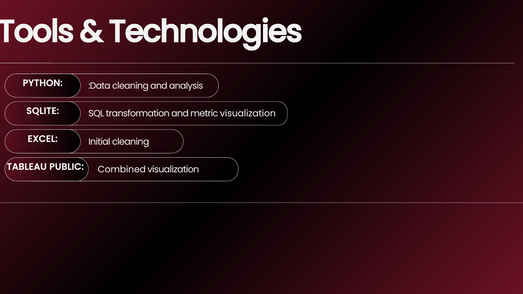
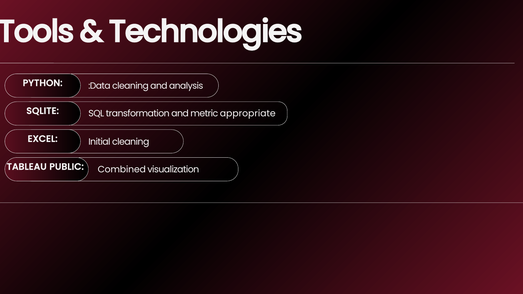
metric visualization: visualization -> appropriate
